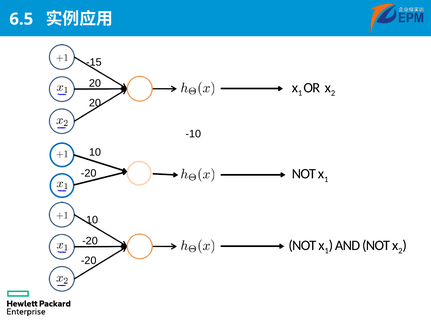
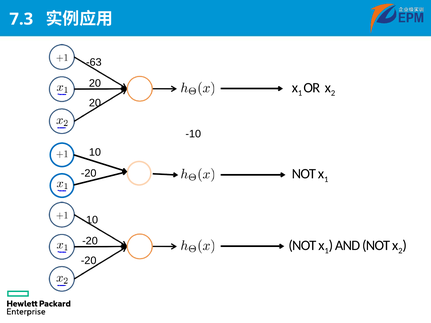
6.5: 6.5 -> 7.3
-15: -15 -> -63
